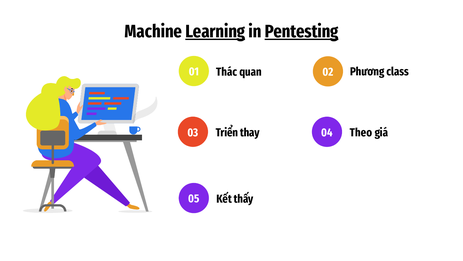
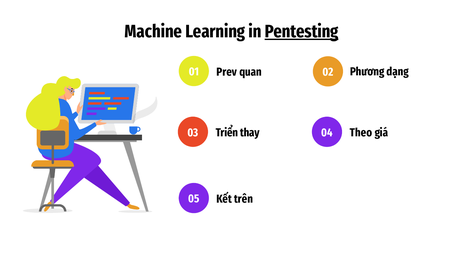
Learning underline: present -> none
class: class -> dạng
Thác: Thác -> Prev
thấy: thấy -> trên
